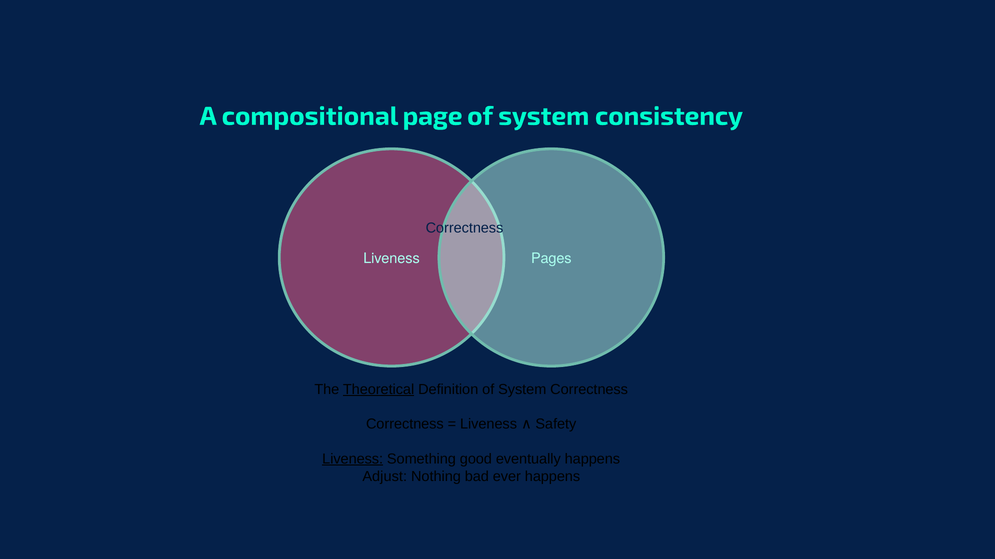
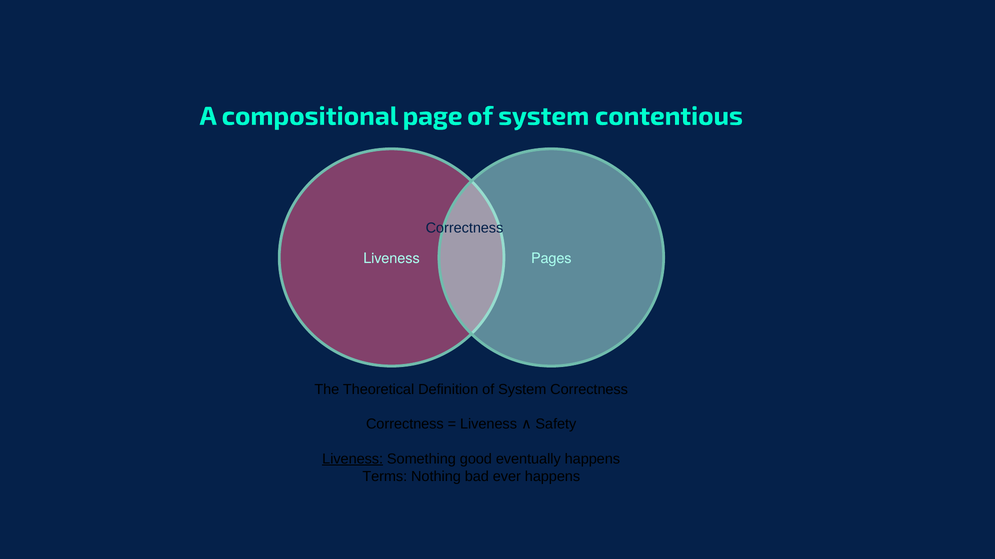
consistency: consistency -> contentious
Theoretical underline: present -> none
Adjust: Adjust -> Terms
